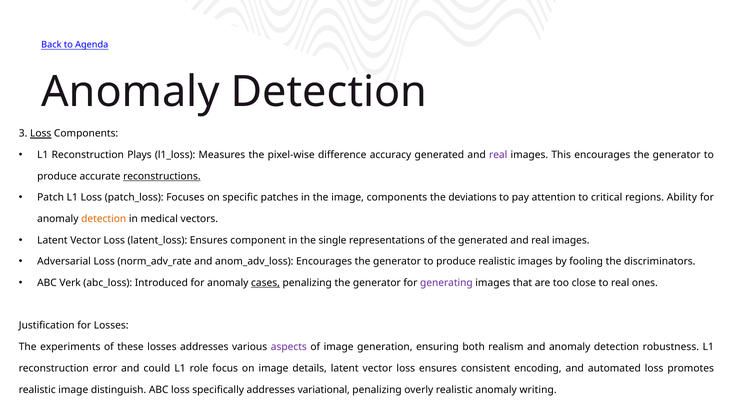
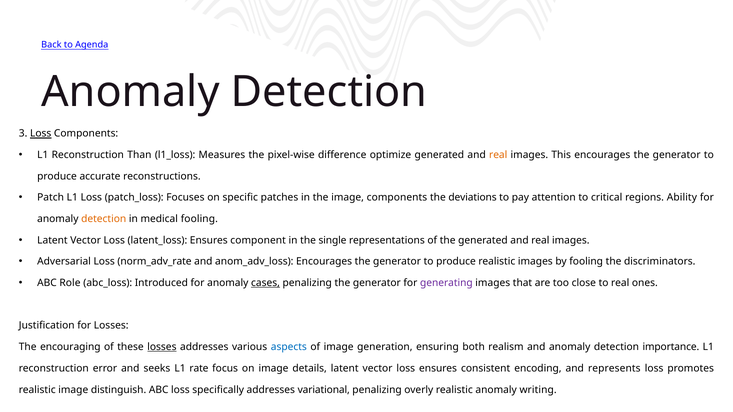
Plays: Plays -> Than
accuracy: accuracy -> optimize
real at (498, 155) colour: purple -> orange
reconstructions underline: present -> none
medical vectors: vectors -> fooling
Verk: Verk -> Role
experiments: experiments -> encouraging
losses at (162, 347) underline: none -> present
aspects colour: purple -> blue
robustness: robustness -> importance
could: could -> seeks
role: role -> rate
automated: automated -> represents
